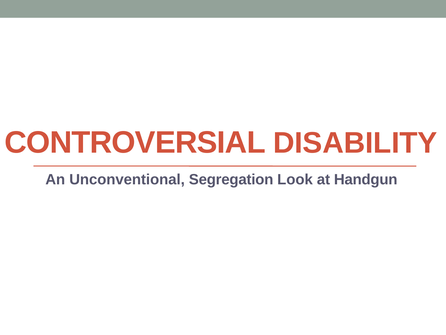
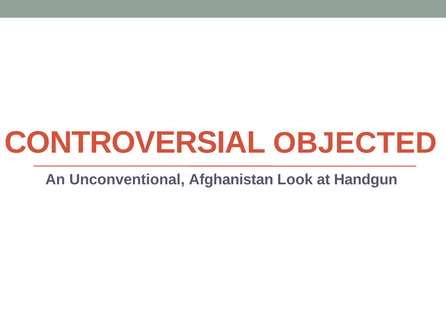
DISABILITY: DISABILITY -> OBJECTED
Segregation: Segregation -> Afghanistan
